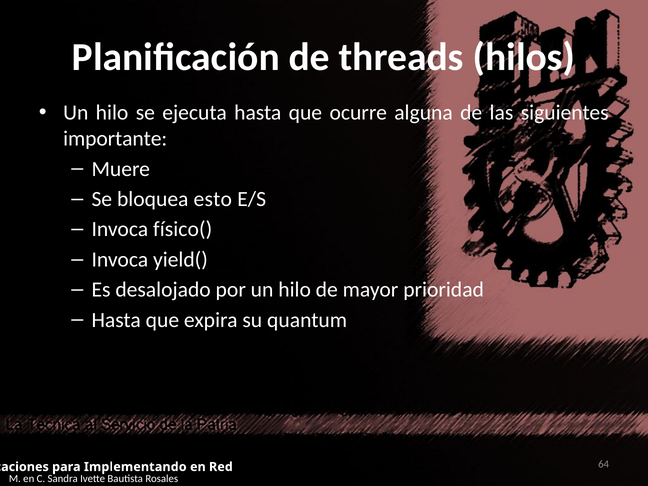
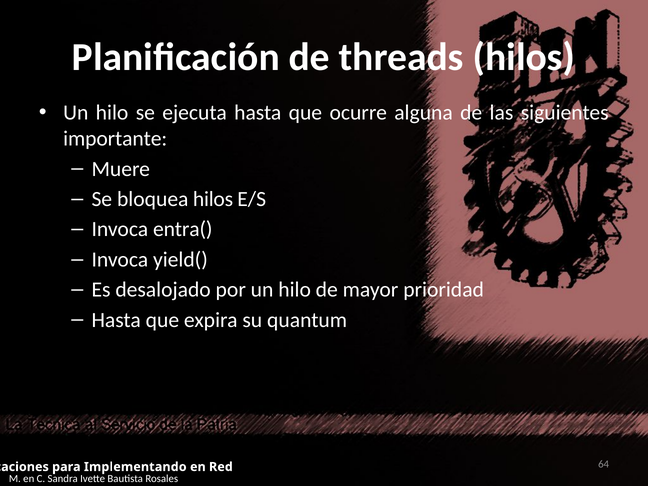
bloquea esto: esto -> hilos
físico(: físico( -> entra(
